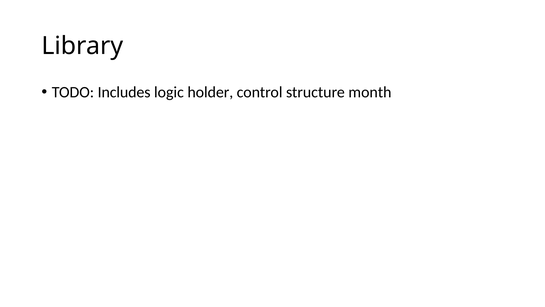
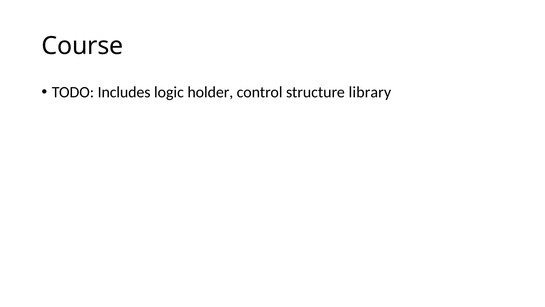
Library: Library -> Course
month: month -> library
